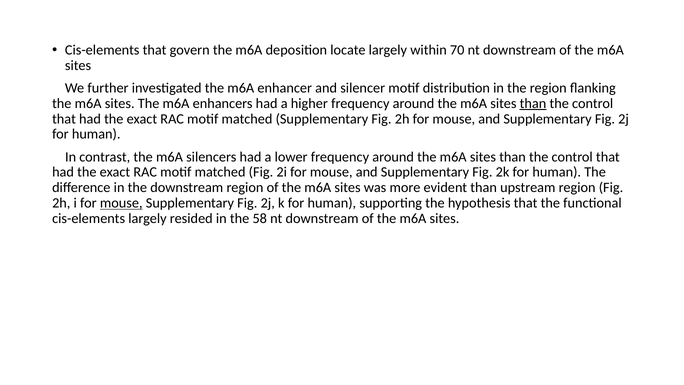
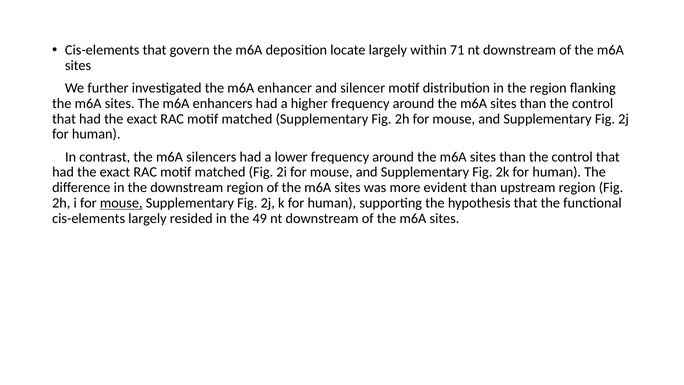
70: 70 -> 71
than at (533, 103) underline: present -> none
58: 58 -> 49
